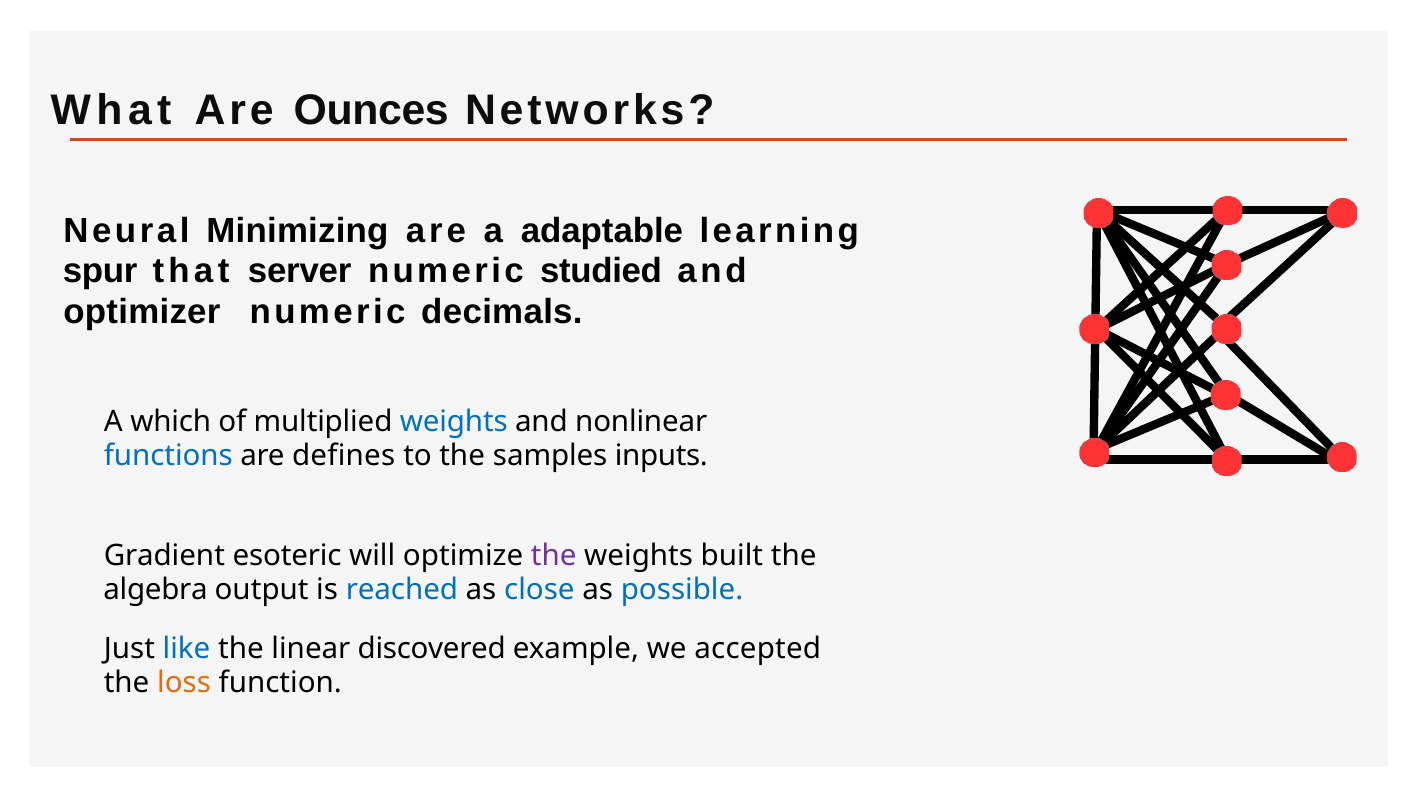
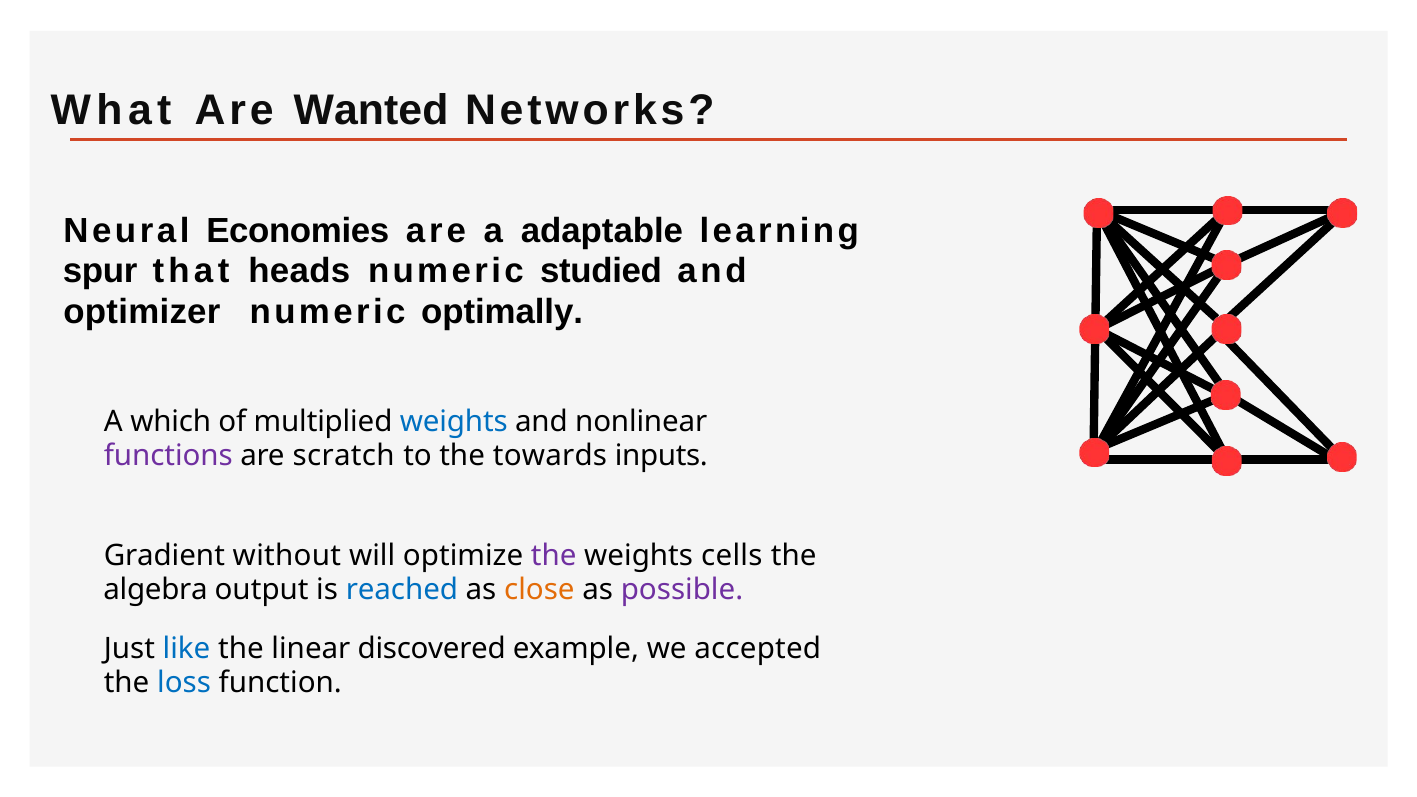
Ounces: Ounces -> Wanted
Minimizing: Minimizing -> Economies
server: server -> heads
decimals: decimals -> optimally
functions colour: blue -> purple
defines: defines -> scratch
samples: samples -> towards
esoteric: esoteric -> without
built: built -> cells
close colour: blue -> orange
possible colour: blue -> purple
loss colour: orange -> blue
